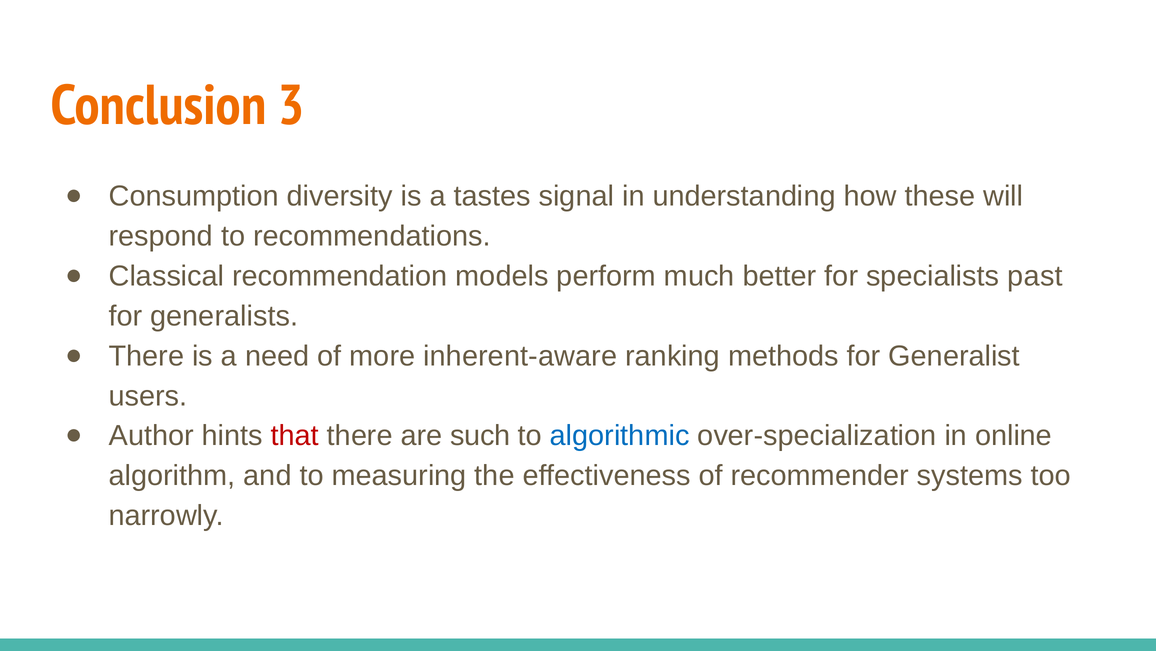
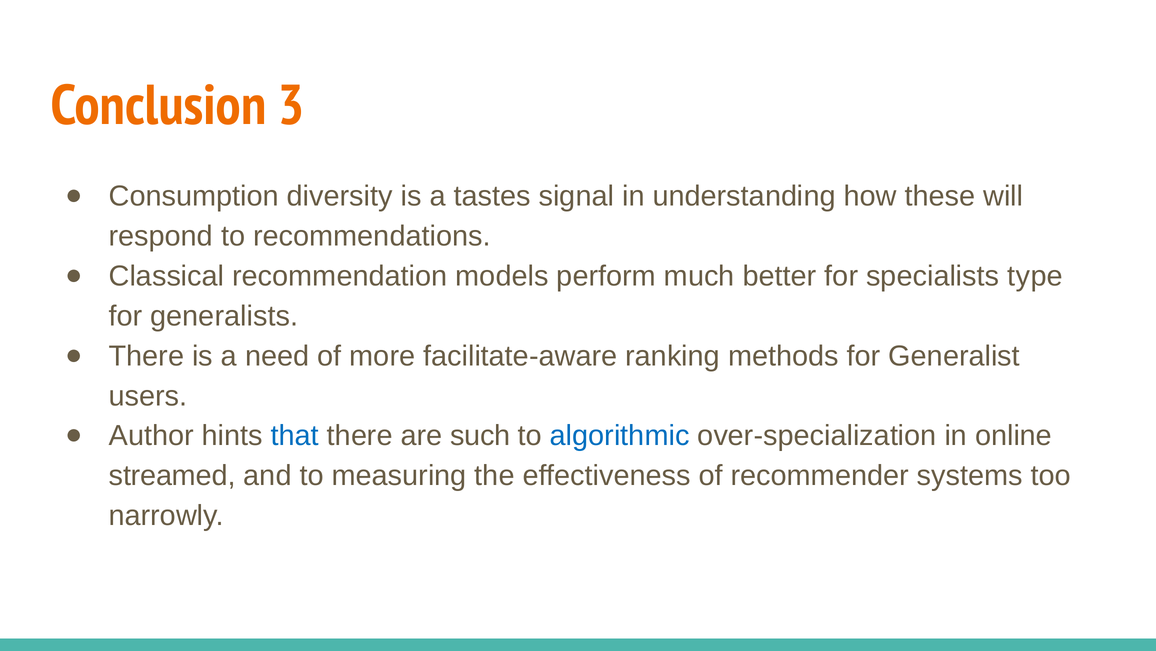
past: past -> type
inherent-aware: inherent-aware -> facilitate-aware
that colour: red -> blue
algorithm: algorithm -> streamed
